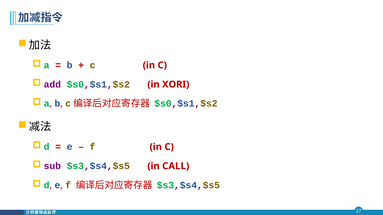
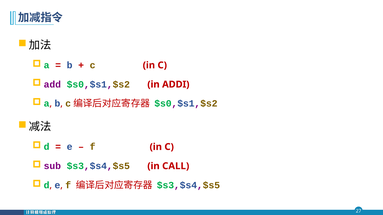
XORI: XORI -> ADDI
